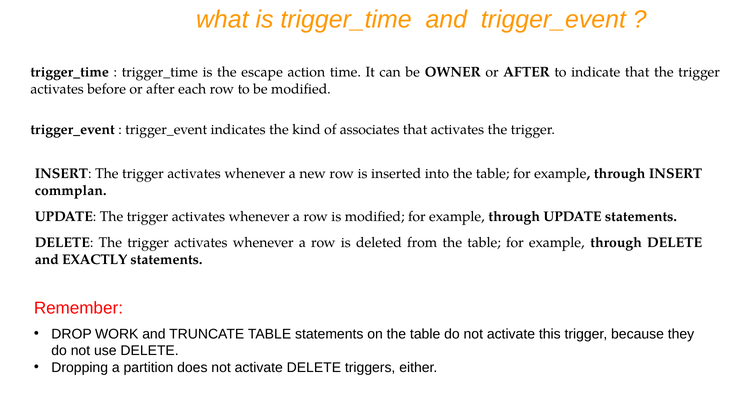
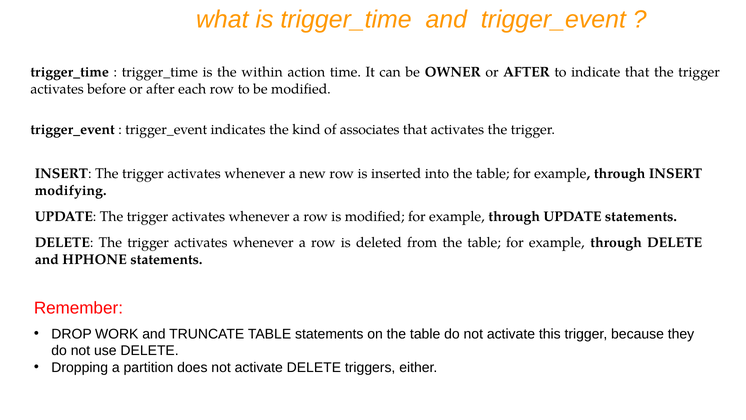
escape: escape -> within
commplan: commplan -> modifying
EXACTLY: EXACTLY -> HPHONE
